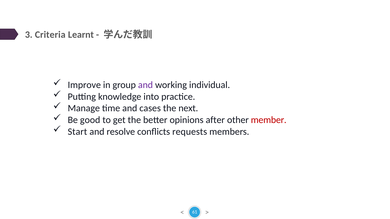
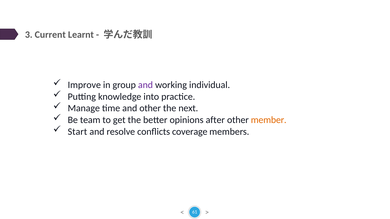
Criteria: Criteria -> Current
and cases: cases -> other
good: good -> team
member colour: red -> orange
requests: requests -> coverage
